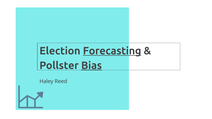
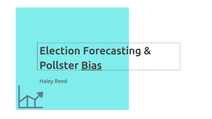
Forecasting underline: present -> none
